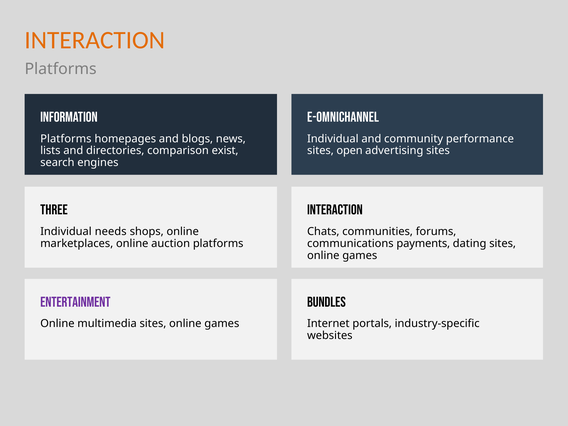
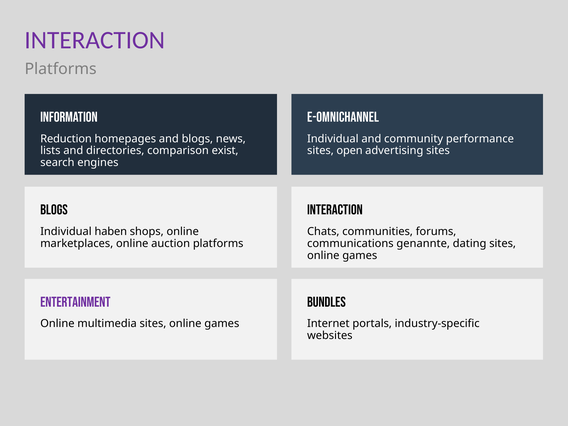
INTERACTION at (95, 40) colour: orange -> purple
Platforms at (66, 139): Platforms -> Reduction
Three at (54, 210): Three -> Blogs
needs: needs -> haben
payments: payments -> genannte
